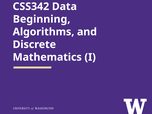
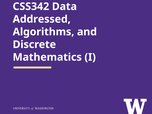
Beginning: Beginning -> Addressed
